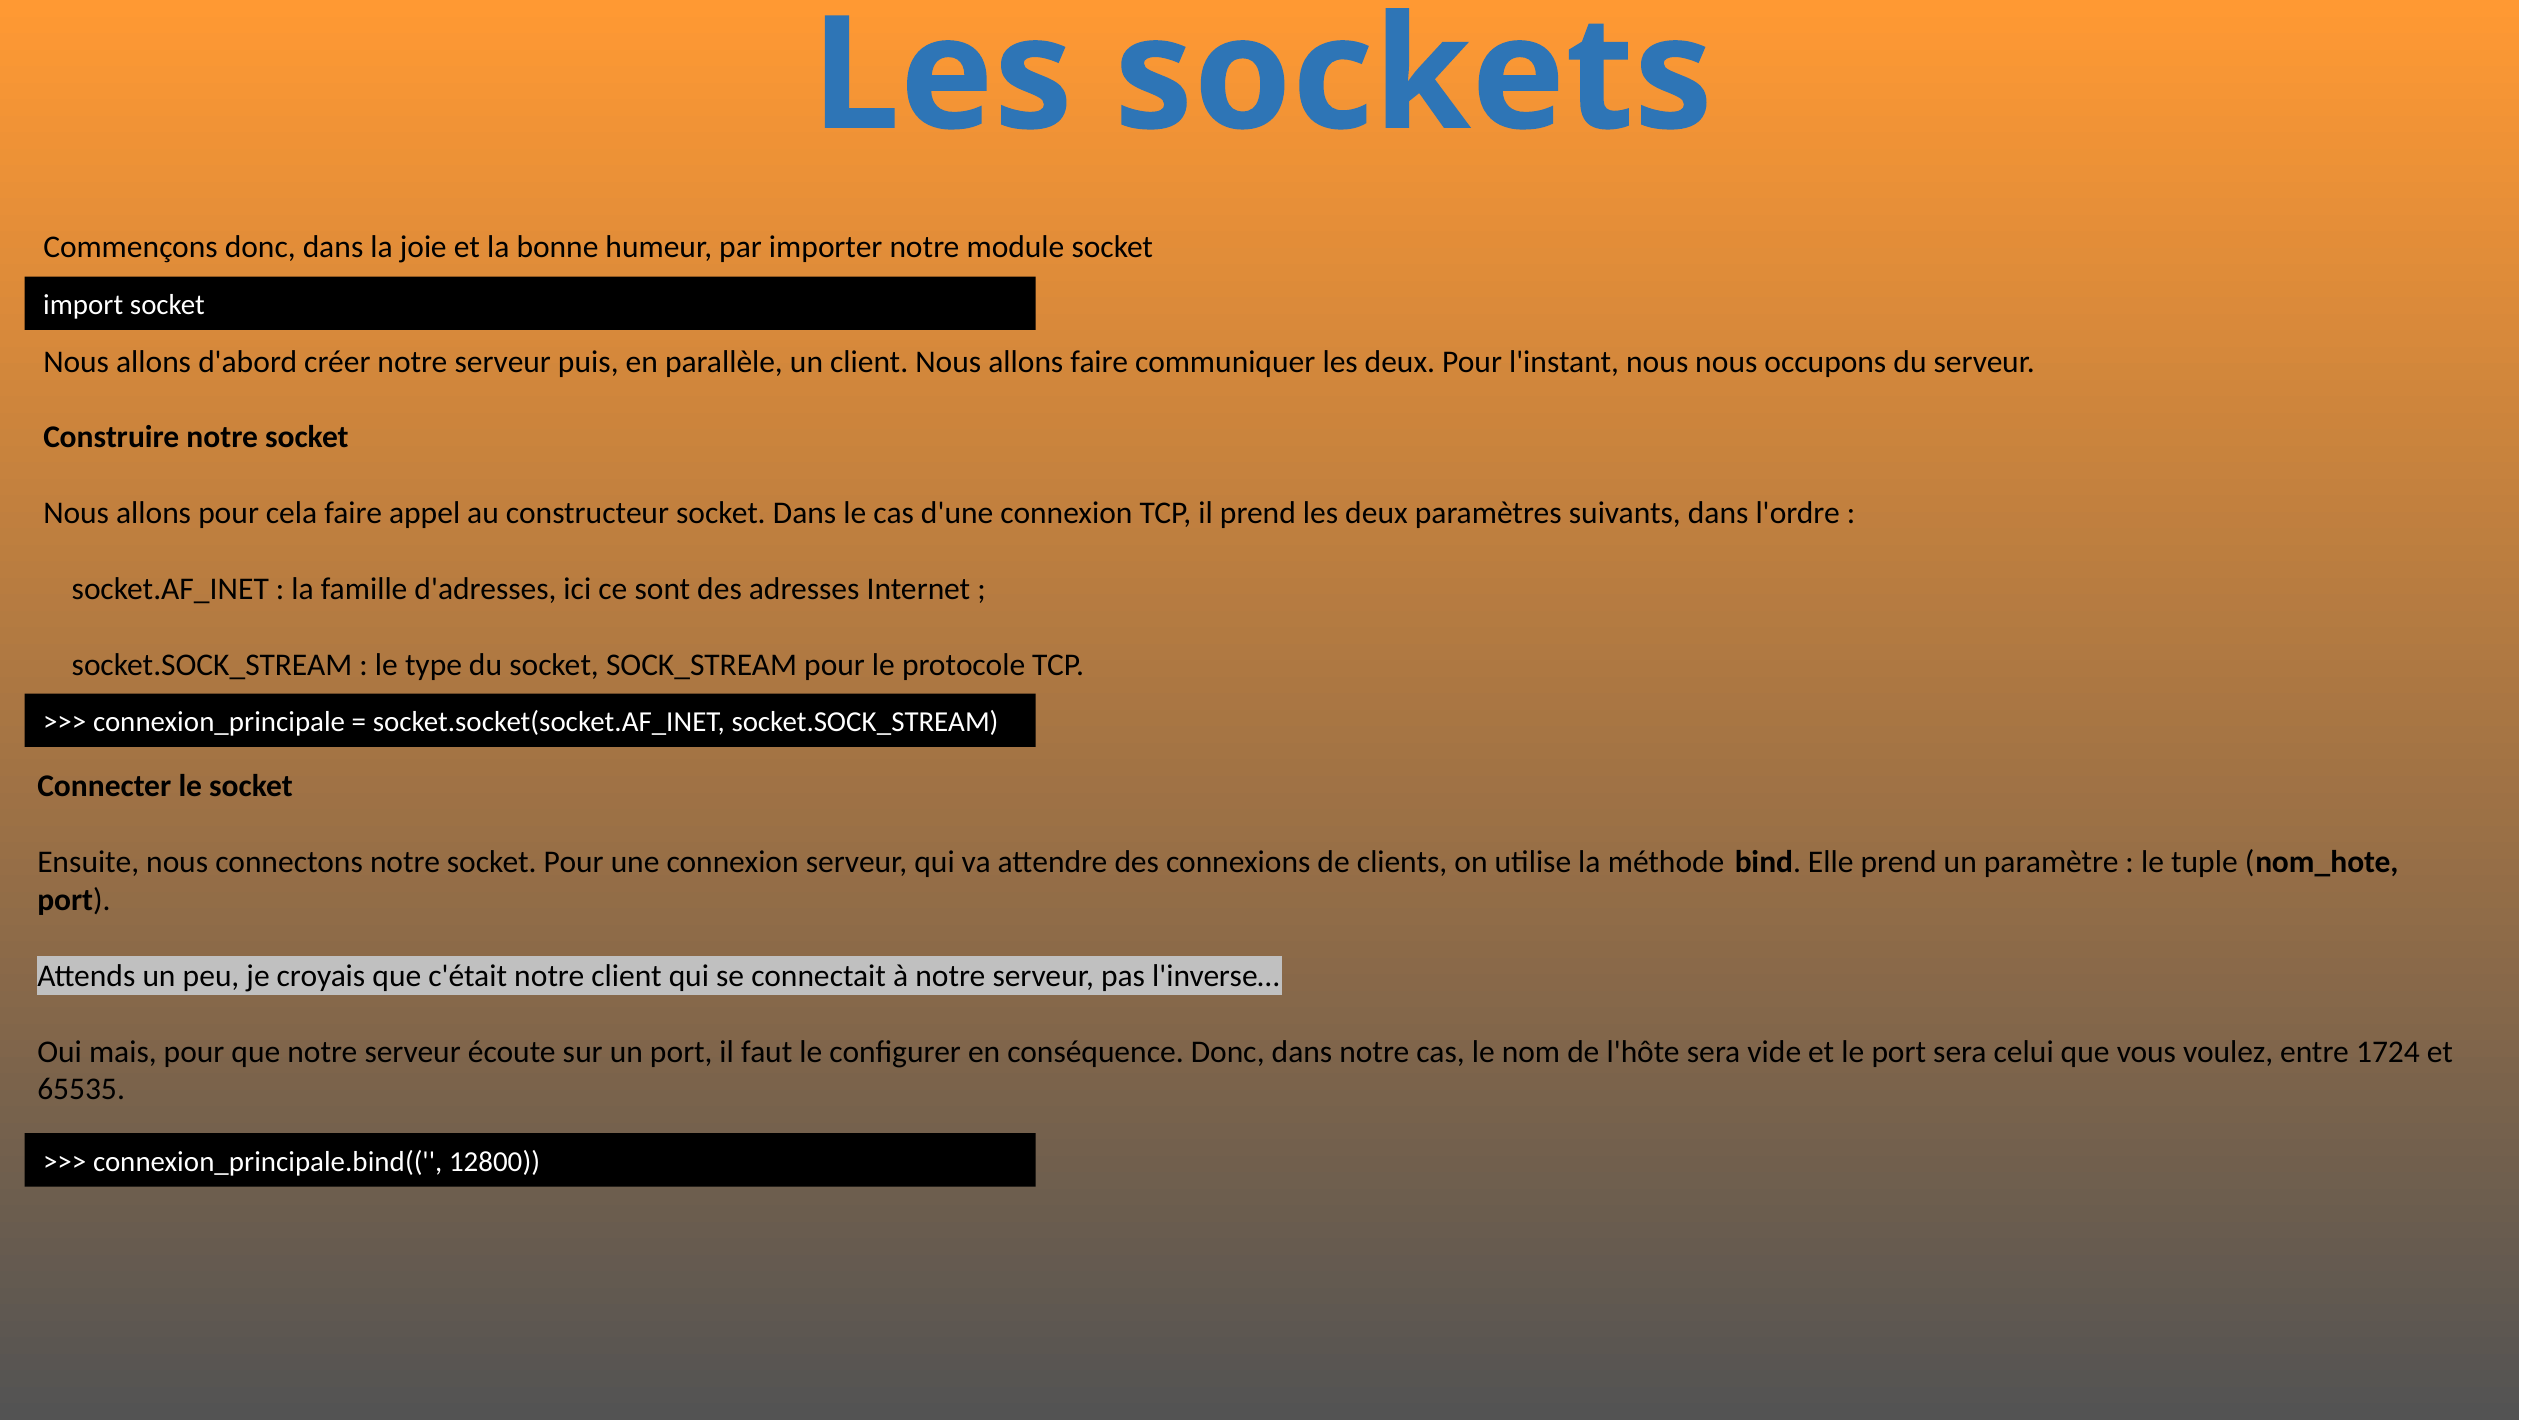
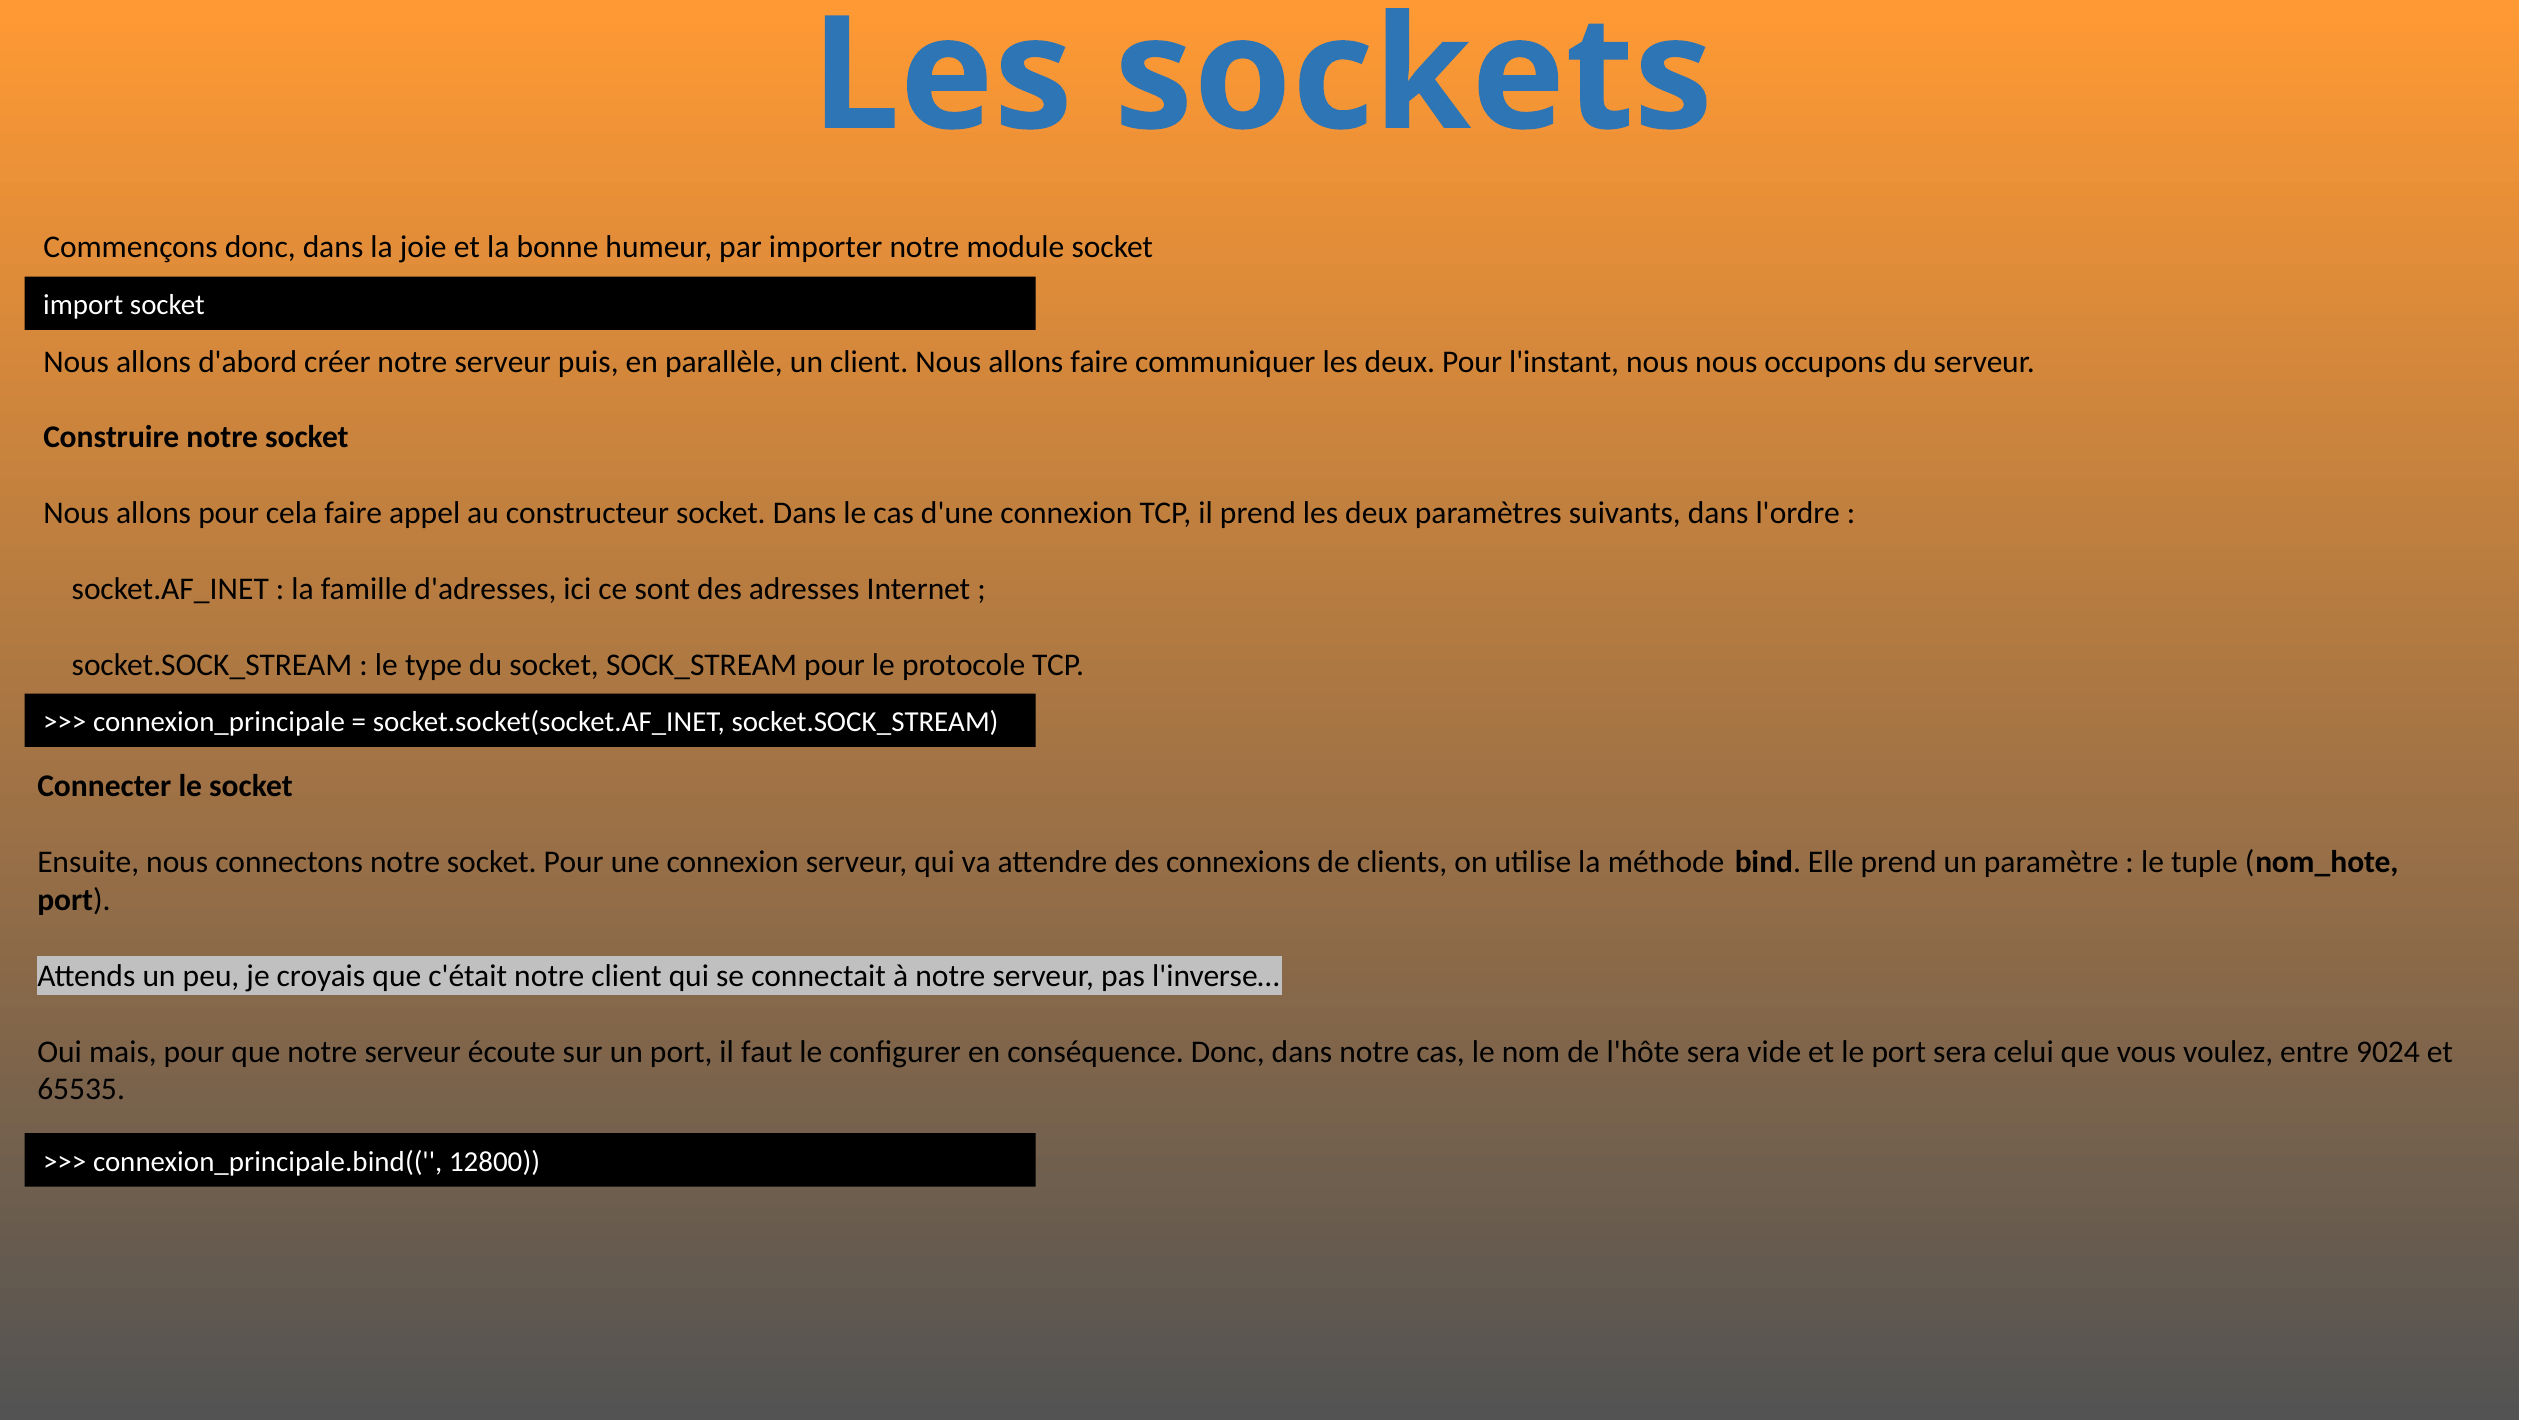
1724: 1724 -> 9024
